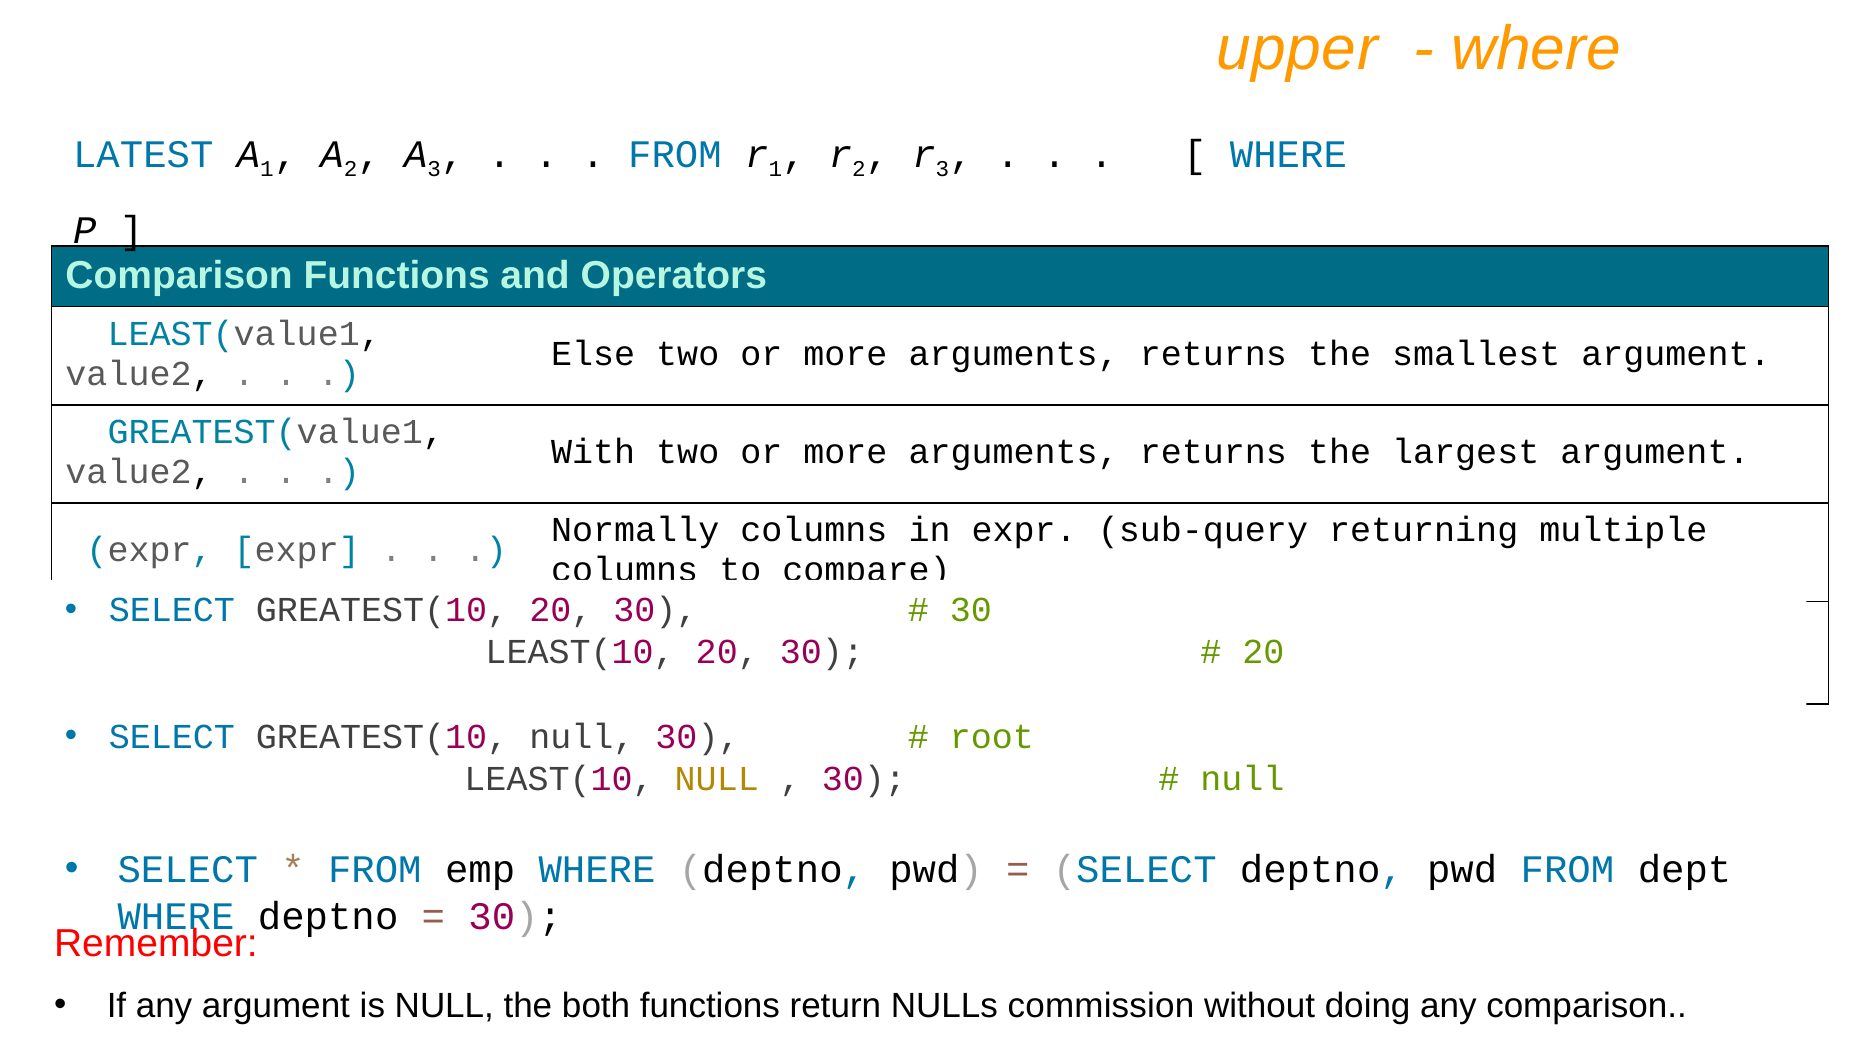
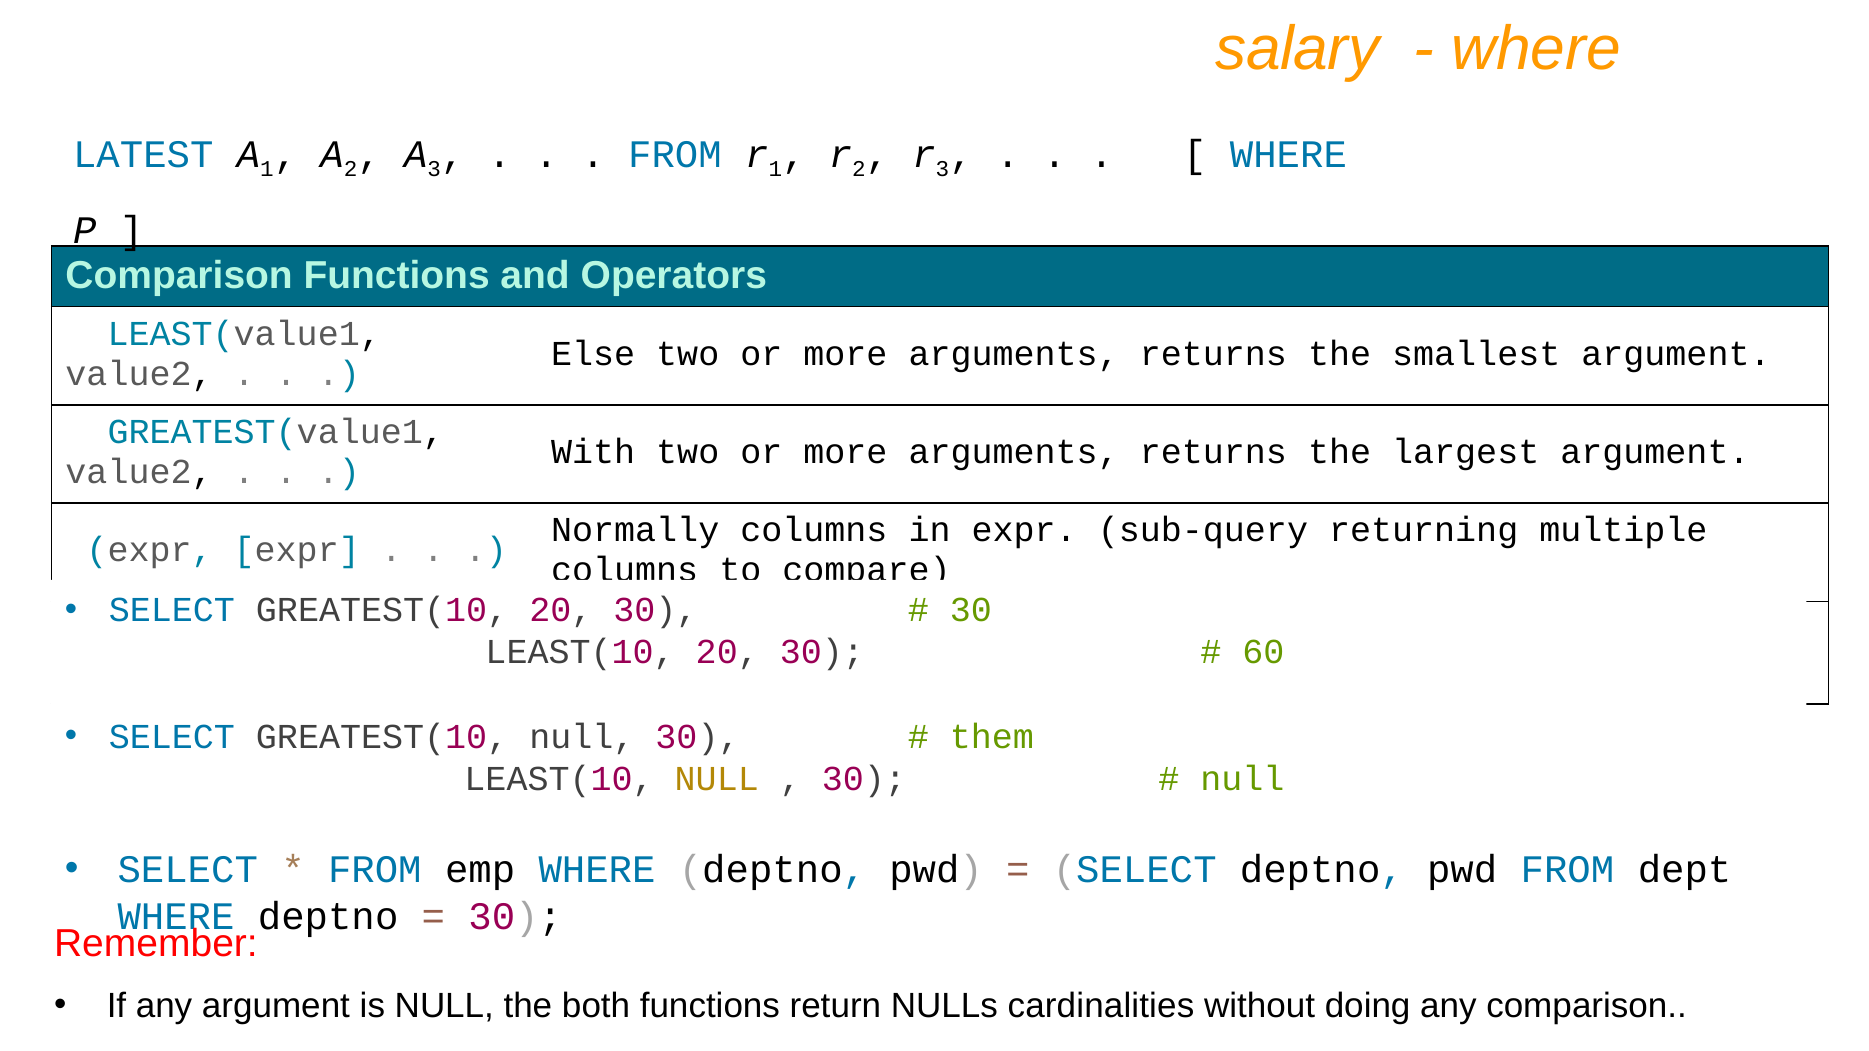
upper: upper -> salary
20 at (1263, 653): 20 -> 60
root: root -> them
commission: commission -> cardinalities
